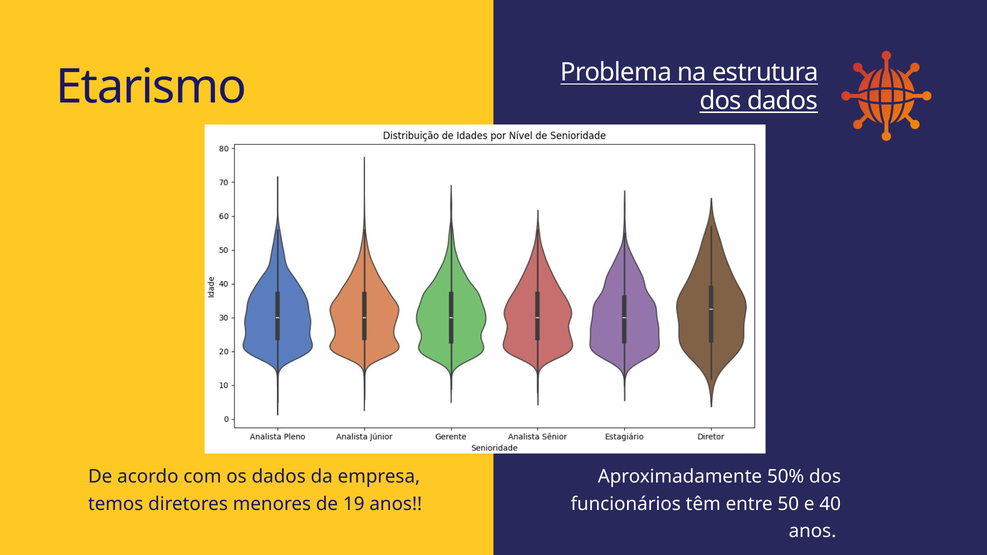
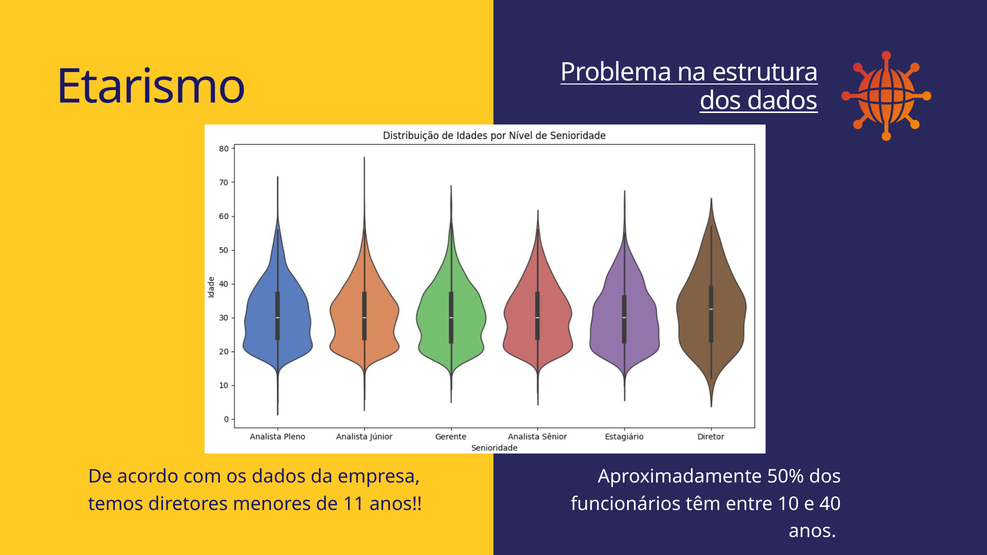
19: 19 -> 11
50: 50 -> 10
